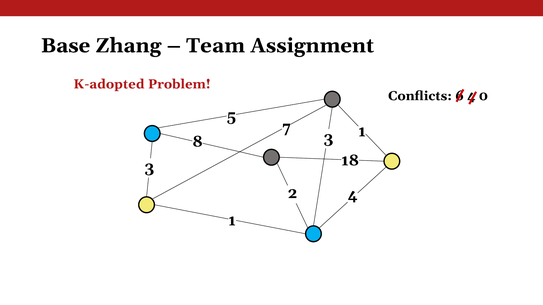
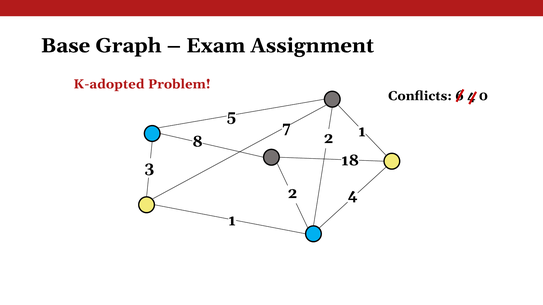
Zhang: Zhang -> Graph
Team: Team -> Exam
8 3: 3 -> 2
